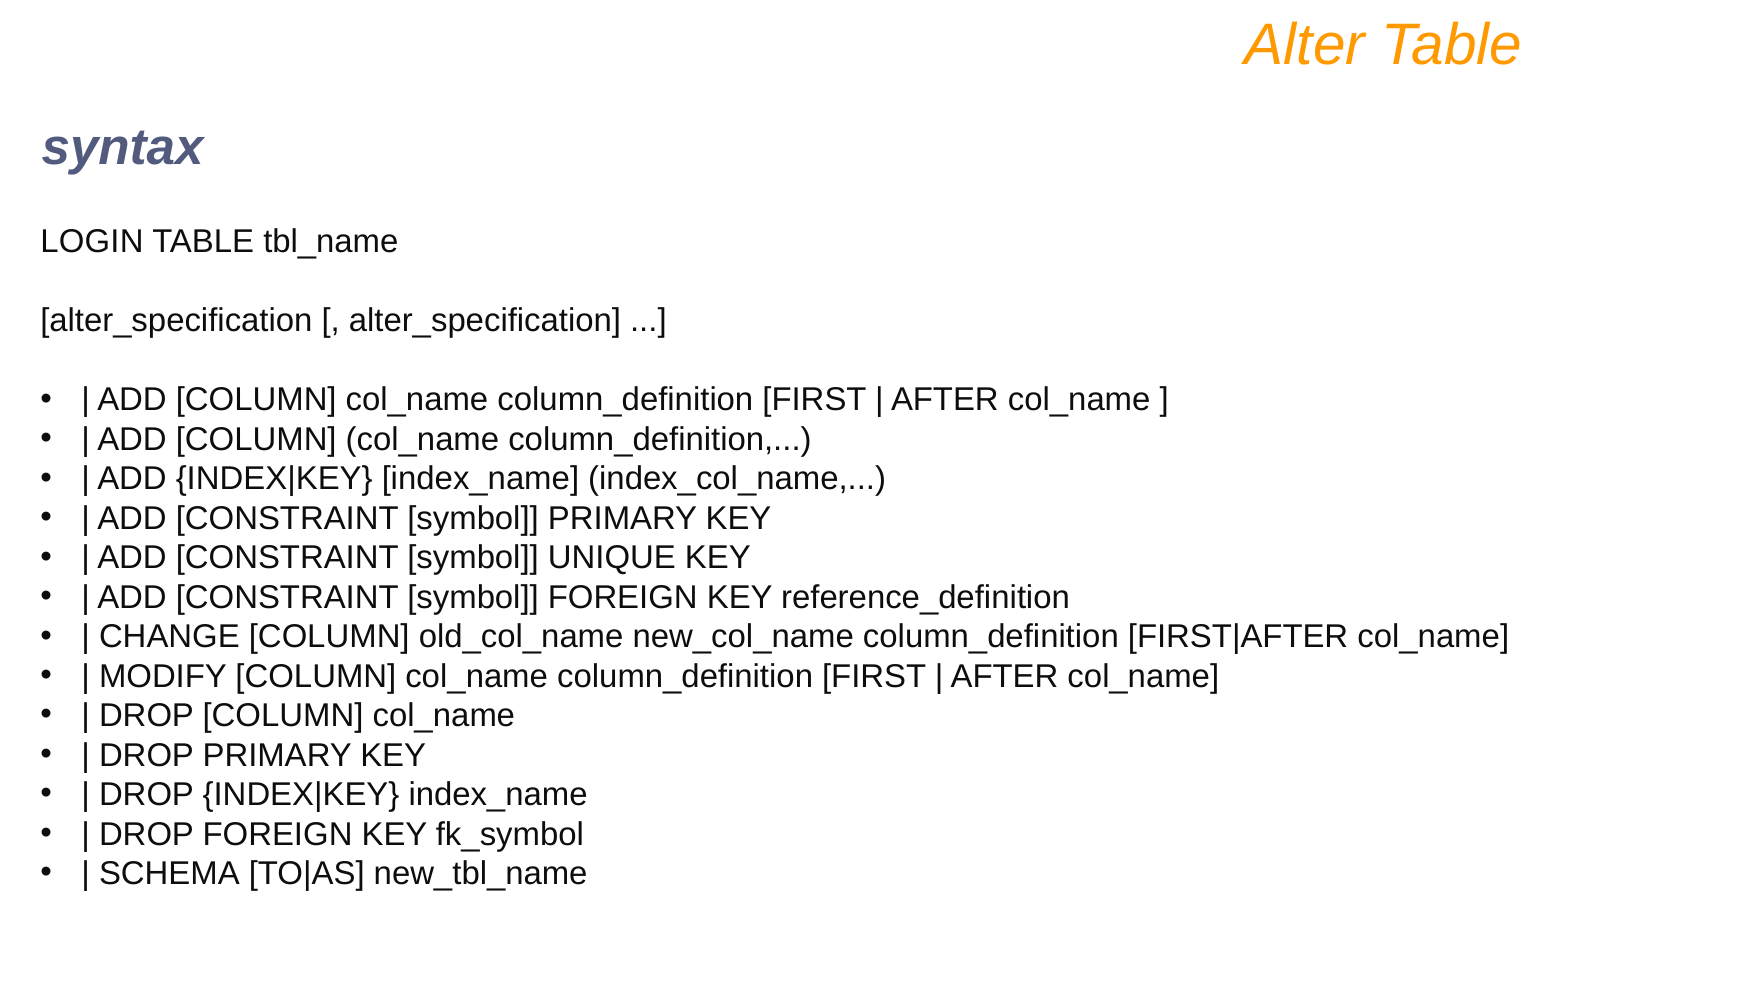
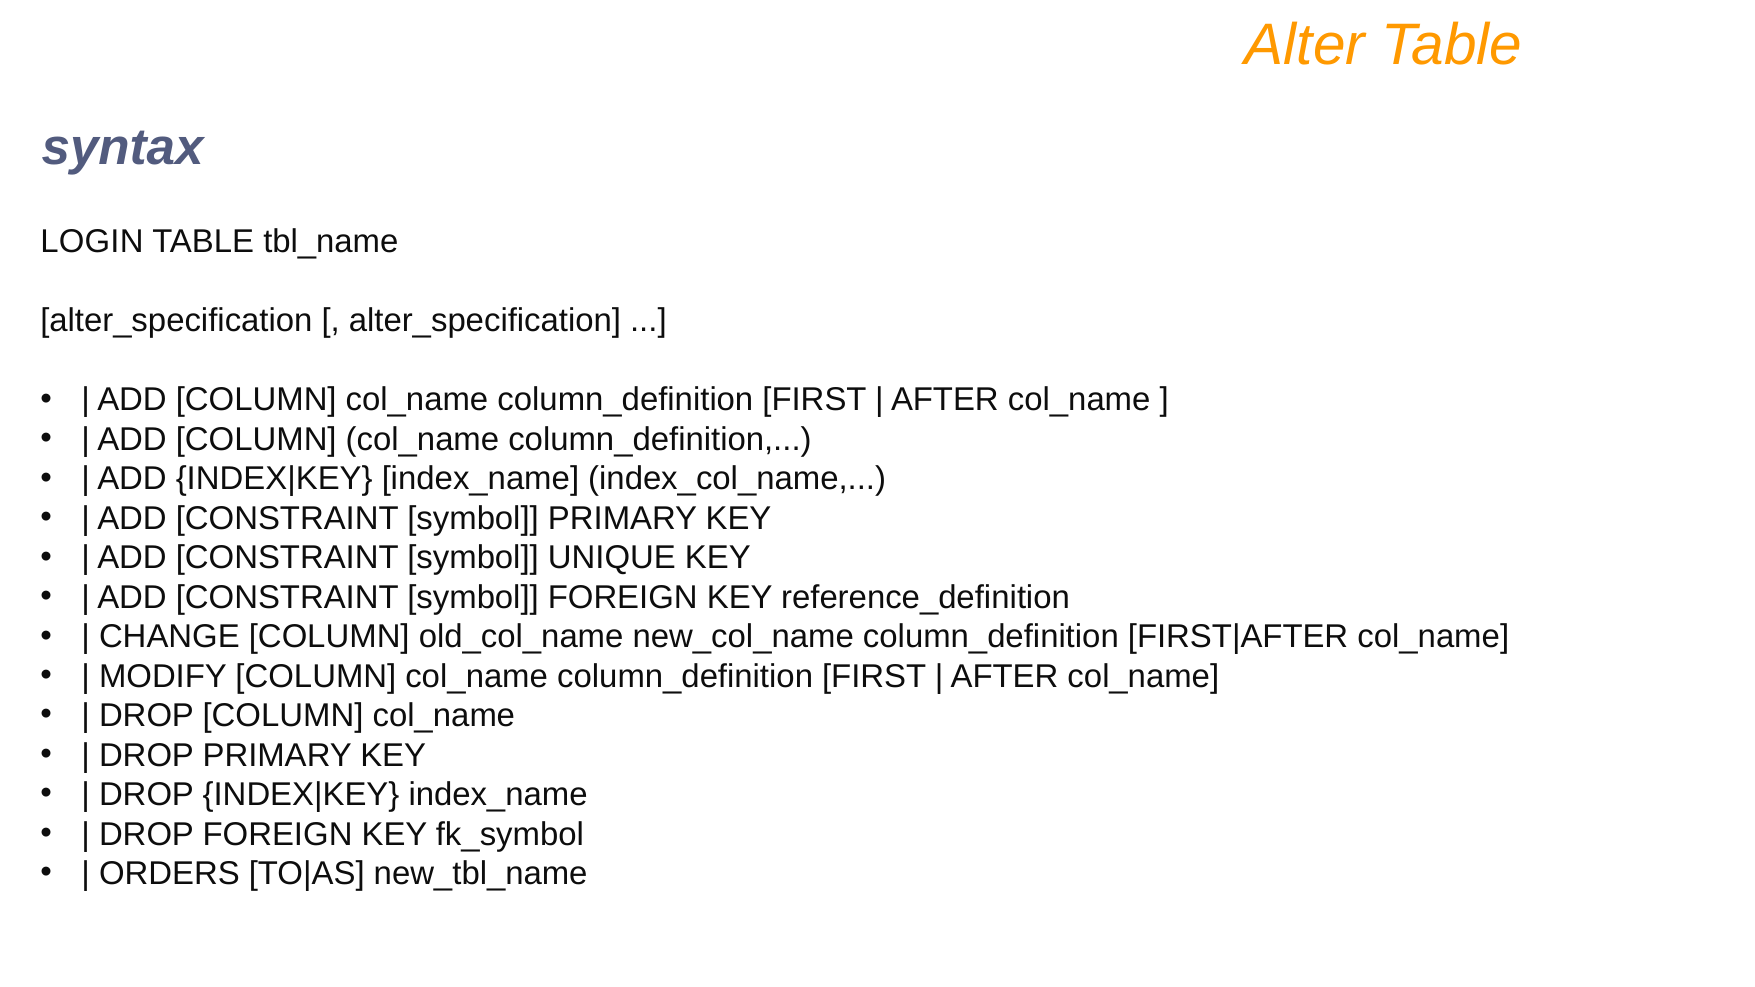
SCHEMA: SCHEMA -> ORDERS
